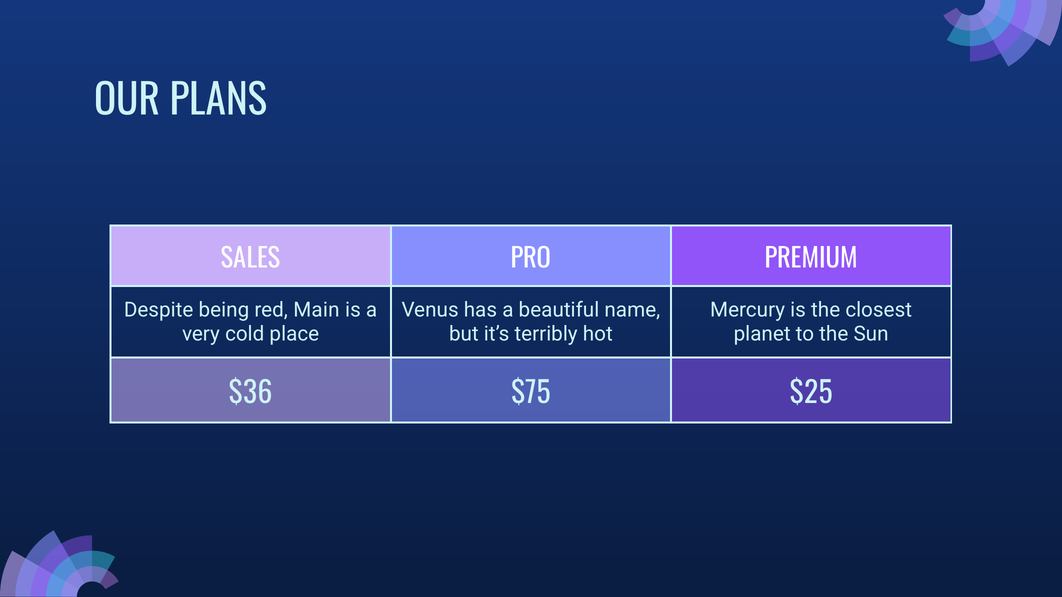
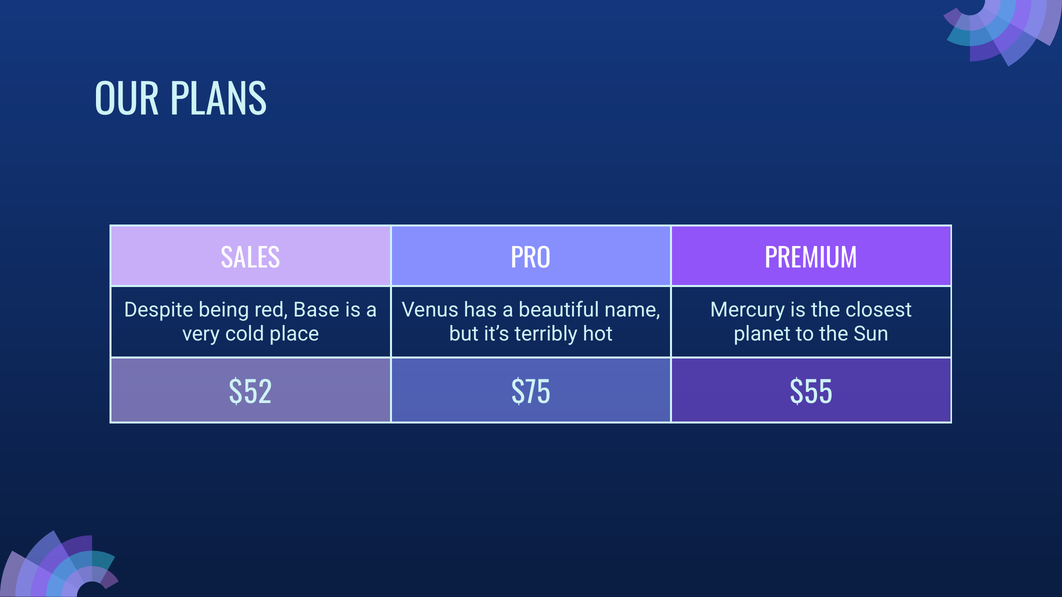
Main: Main -> Base
$36: $36 -> $52
$25: $25 -> $55
